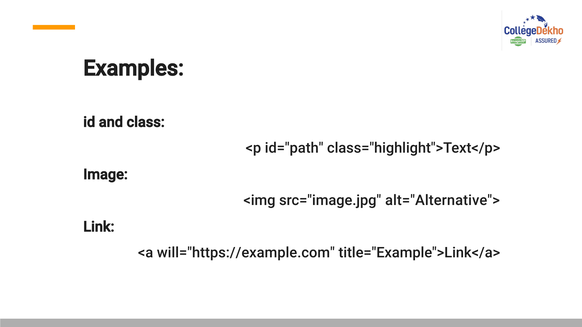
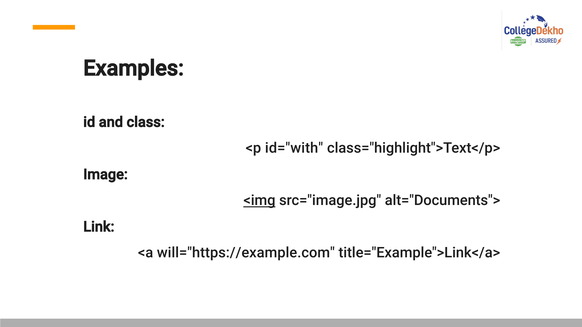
id="path: id="path -> id="with
<img underline: none -> present
alt="Alternative">: alt="Alternative"> -> alt="Documents">
